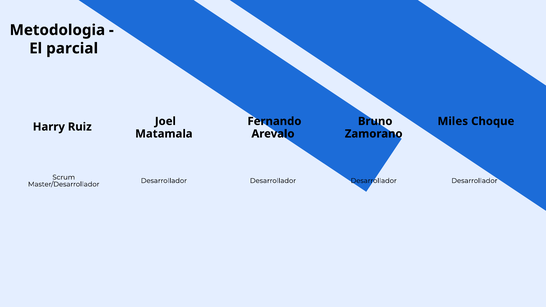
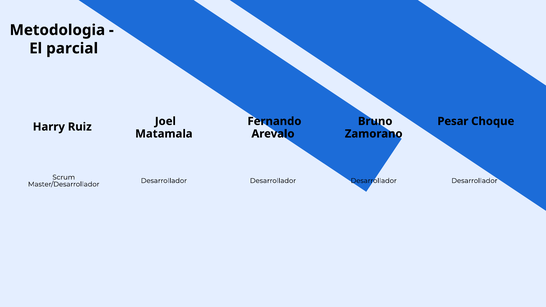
Miles: Miles -> Pesar
